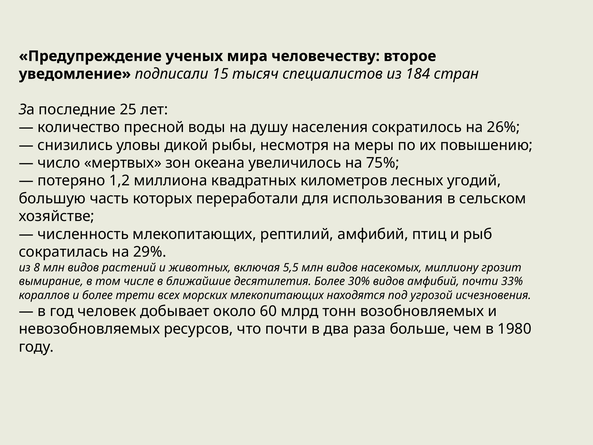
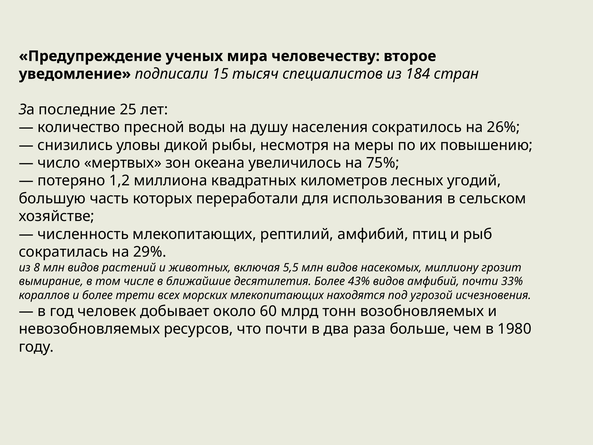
30%: 30% -> 43%
